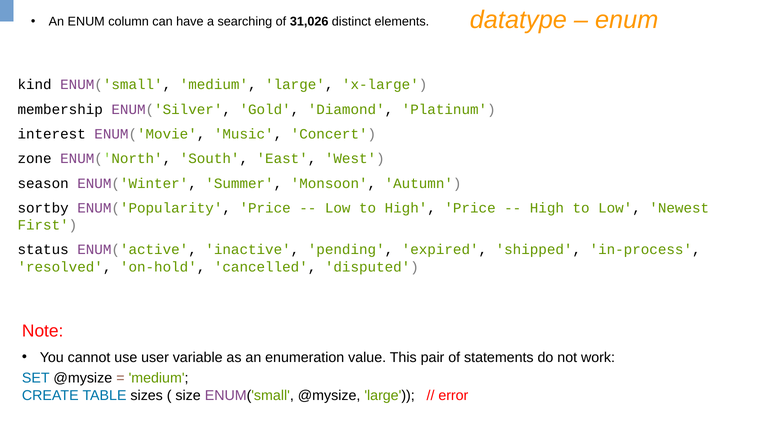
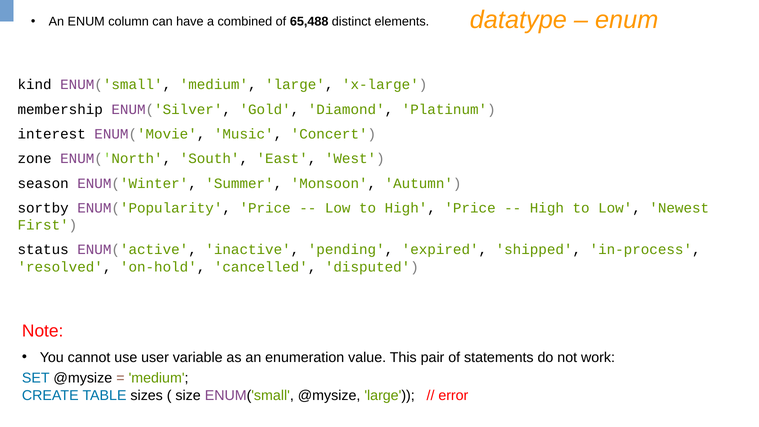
searching: searching -> combined
31,026: 31,026 -> 65,488
